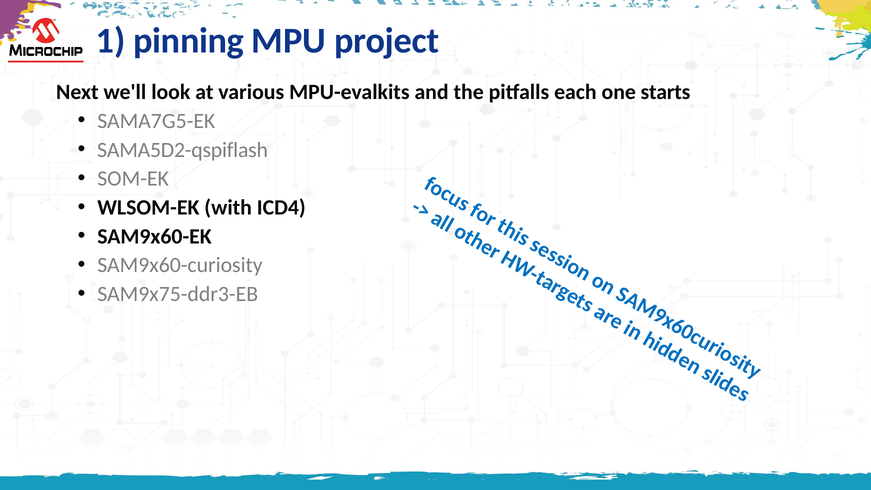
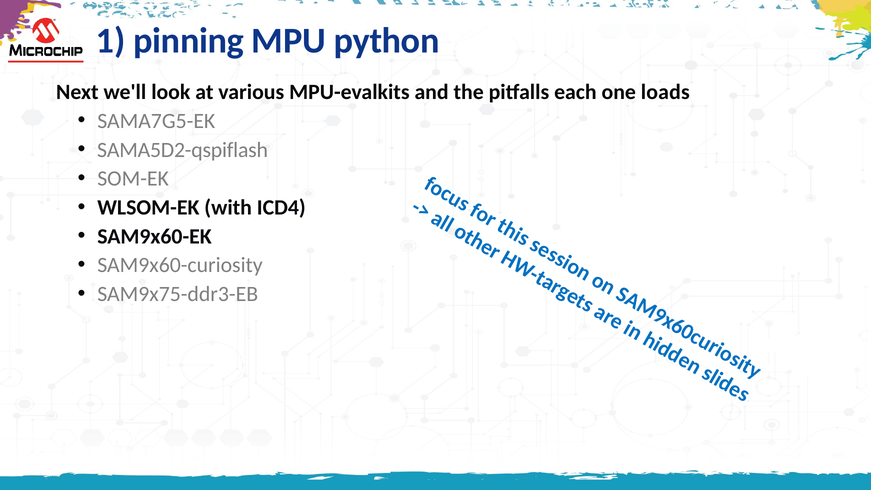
project: project -> python
starts: starts -> loads
